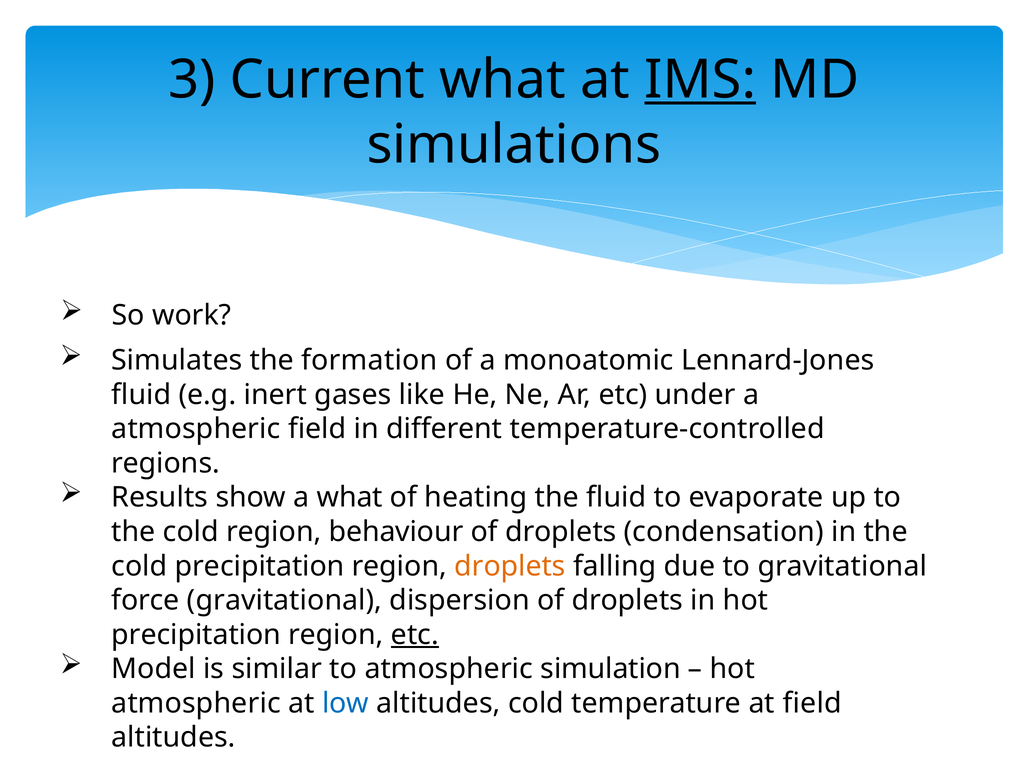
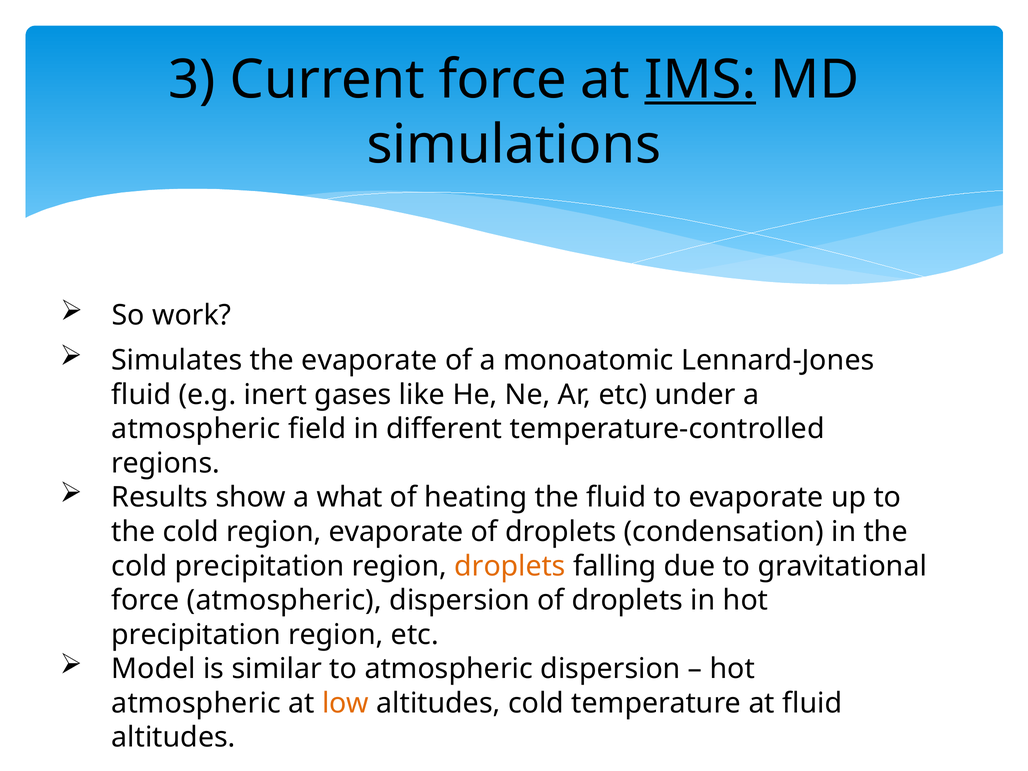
Current what: what -> force
the formation: formation -> evaporate
region behaviour: behaviour -> evaporate
force gravitational: gravitational -> atmospheric
etc at (415, 635) underline: present -> none
to atmospheric simulation: simulation -> dispersion
low colour: blue -> orange
at field: field -> fluid
